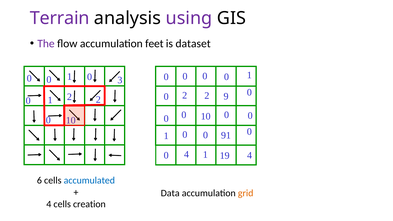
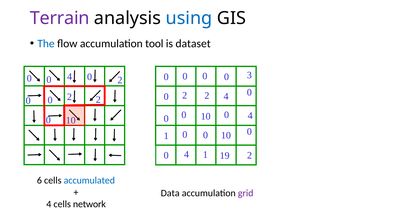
using colour: purple -> blue
The colour: purple -> blue
feet: feet -> tool
1 at (249, 75): 1 -> 3
1 at (70, 77): 1 -> 4
3 at (120, 80): 3 -> 2
2 9: 9 -> 4
1 at (50, 100): 1 -> 0
10 0: 0 -> 4
91 at (226, 135): 91 -> 10
19 4: 4 -> 2
grid colour: orange -> purple
creation: creation -> network
